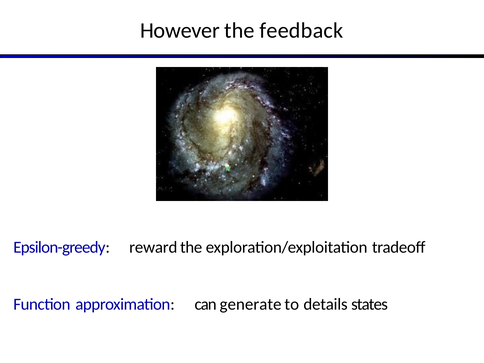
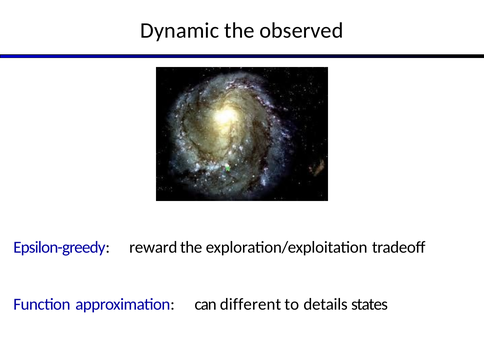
However: However -> Dynamic
feedback: feedback -> observed
generate: generate -> different
